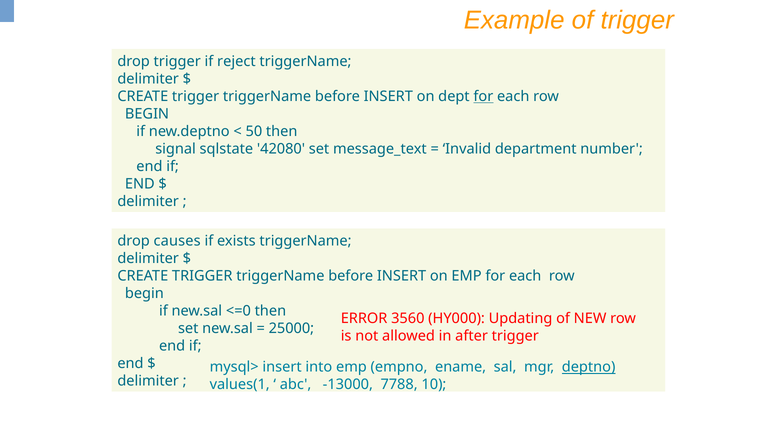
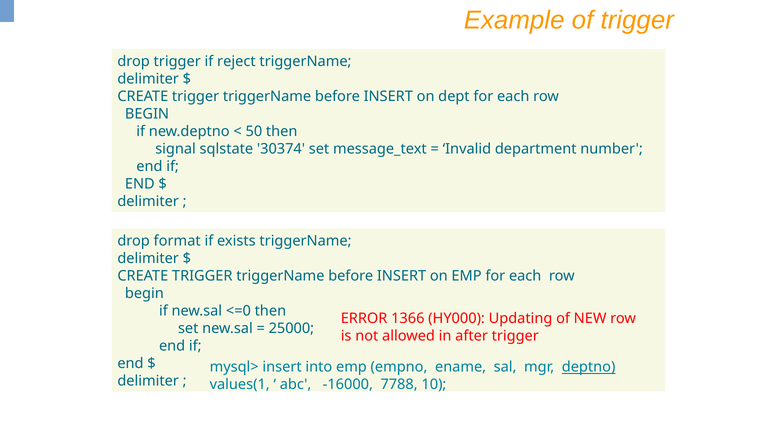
for at (483, 96) underline: present -> none
42080: 42080 -> 30374
causes: causes -> format
3560: 3560 -> 1366
-13000: -13000 -> -16000
